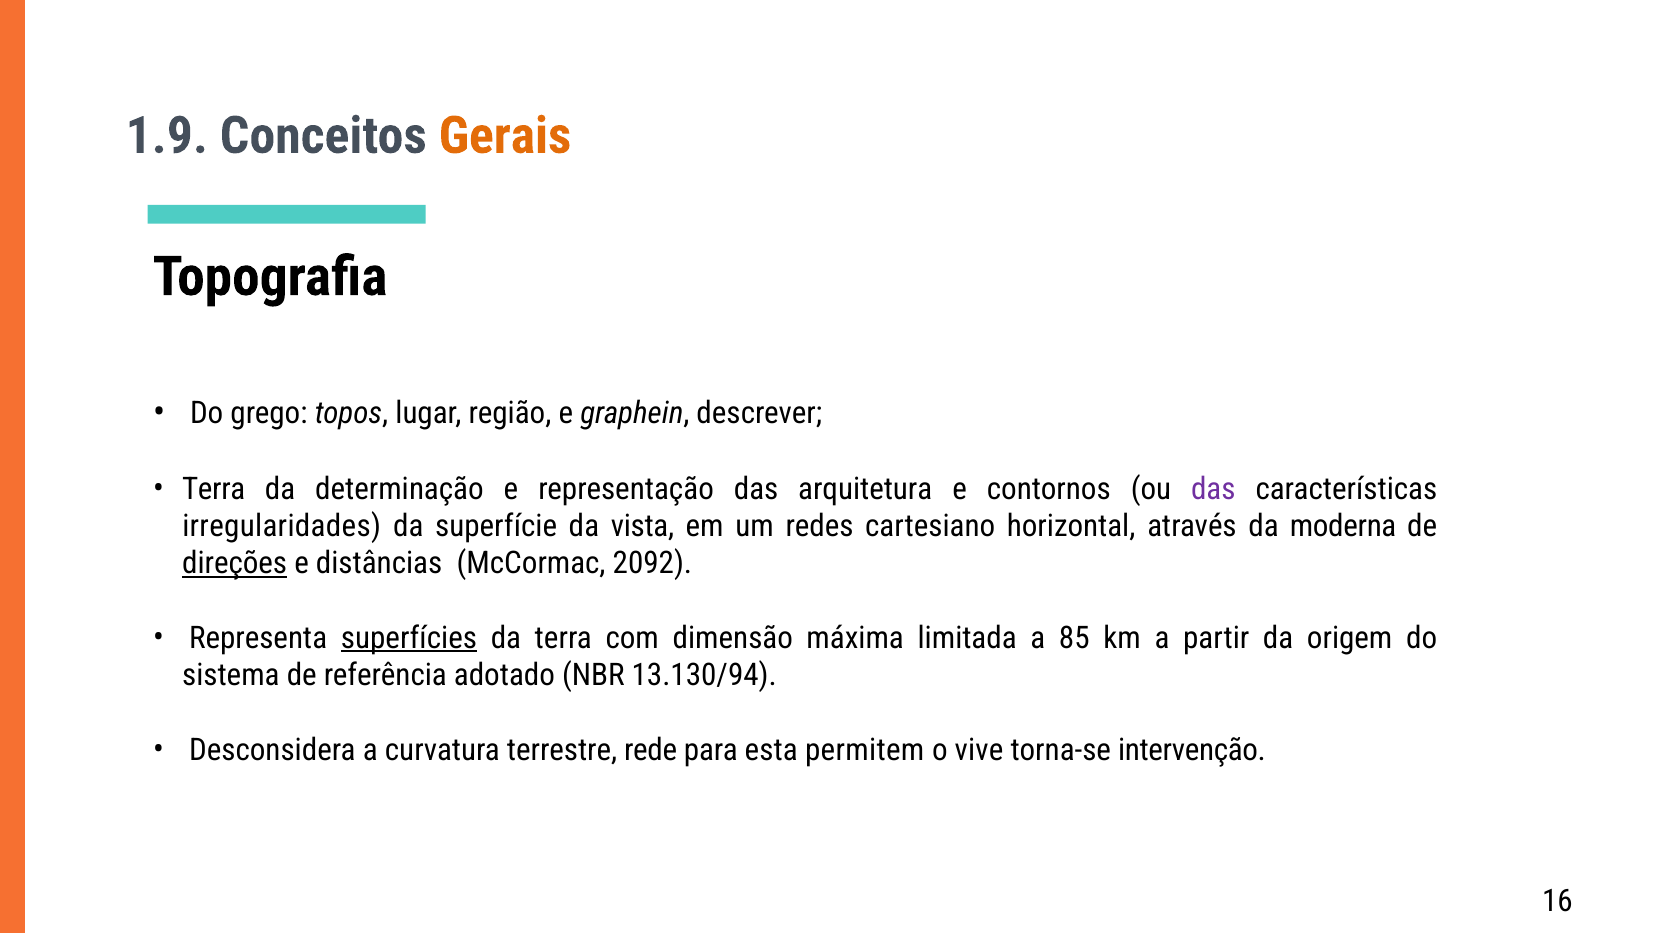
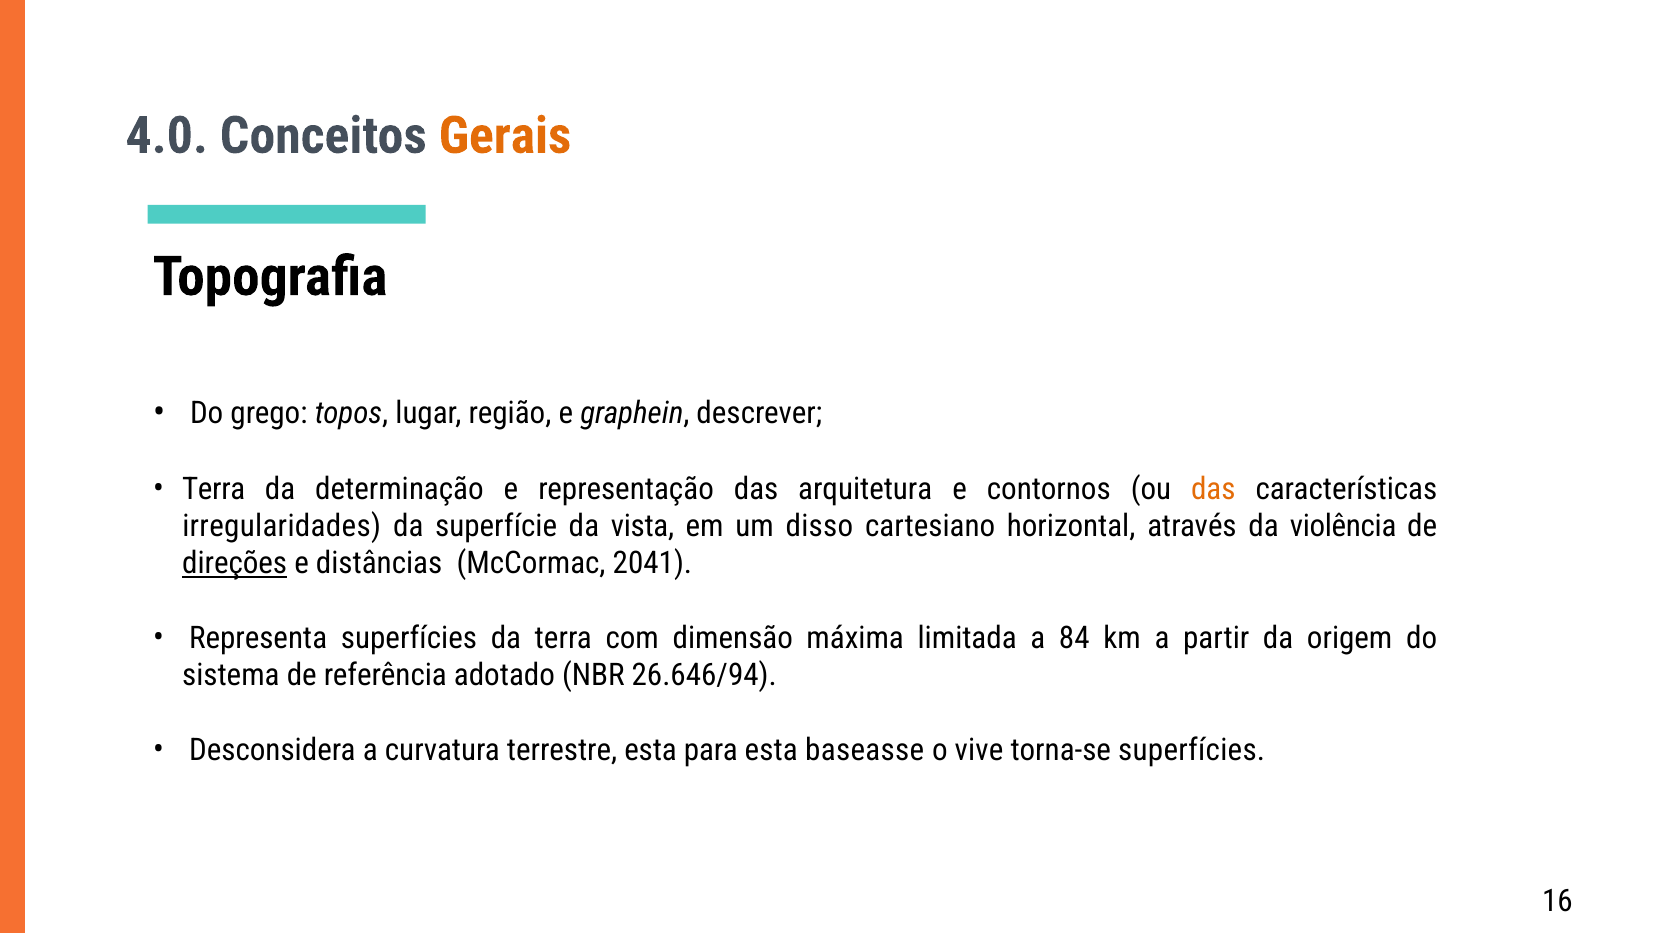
1.9: 1.9 -> 4.0
das at (1213, 489) colour: purple -> orange
redes: redes -> disso
moderna: moderna -> violência
2092: 2092 -> 2041
superfícies at (409, 638) underline: present -> none
85: 85 -> 84
13.130/94: 13.130/94 -> 26.646/94
terrestre rede: rede -> esta
permitem: permitem -> baseasse
torna-se intervenção: intervenção -> superfícies
